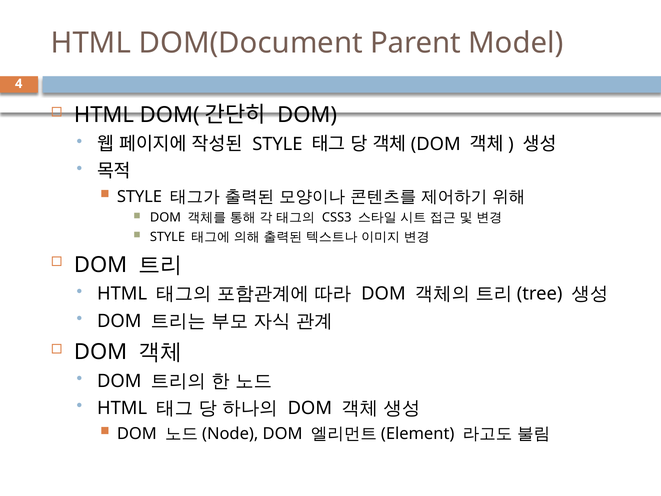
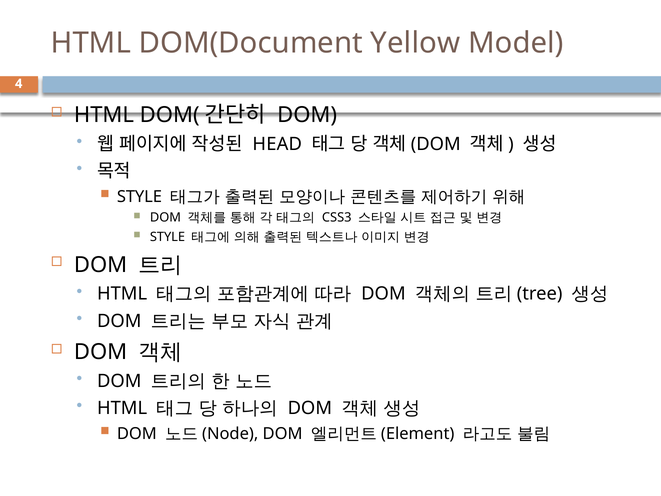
Parent: Parent -> Yellow
STYLE at (277, 144): STYLE -> HEAD
